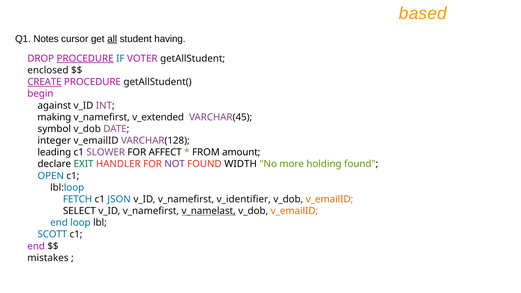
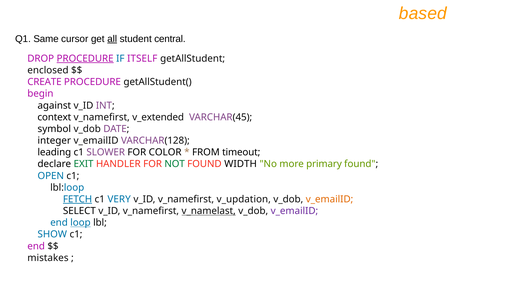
Notes: Notes -> Same
having: having -> central
VOTER: VOTER -> ITSELF
CREATE underline: present -> none
making: making -> context
AFFECT: AFFECT -> COLOR
amount: amount -> timeout
NOT colour: purple -> green
holding: holding -> primary
FETCH underline: none -> present
JSON: JSON -> VERY
v_identifier: v_identifier -> v_updation
v_emailID at (294, 211) colour: orange -> purple
loop underline: none -> present
SCOTT: SCOTT -> SHOW
